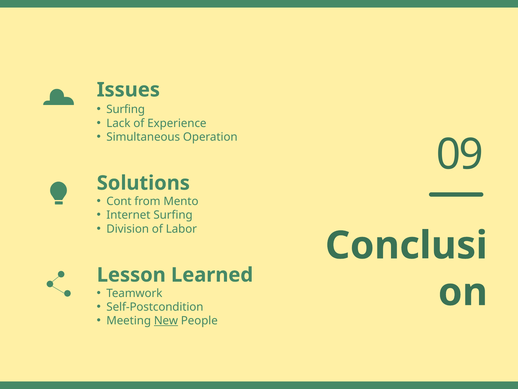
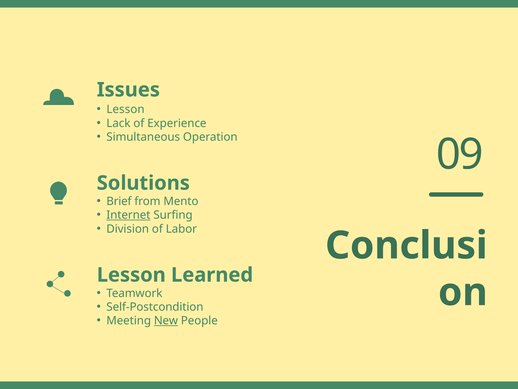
Surfing at (126, 109): Surfing -> Lesson
Cont: Cont -> Brief
Internet underline: none -> present
